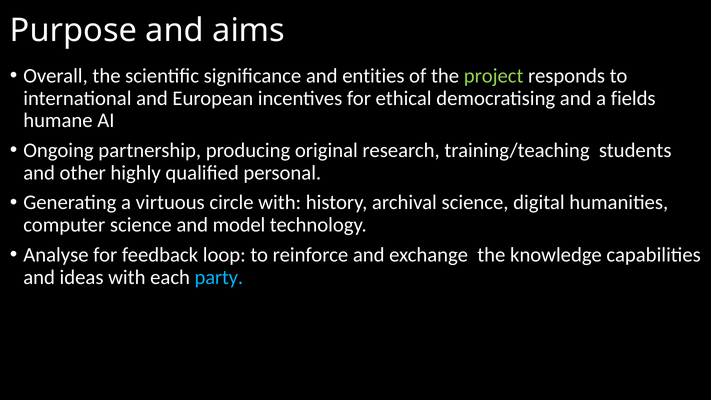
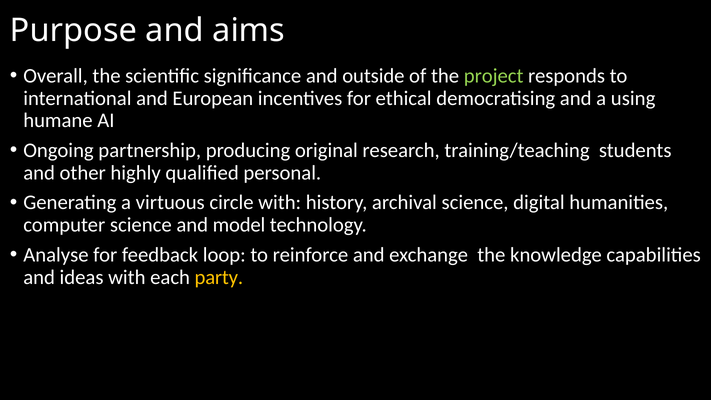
entities: entities -> outside
fields: fields -> using
party colour: light blue -> yellow
